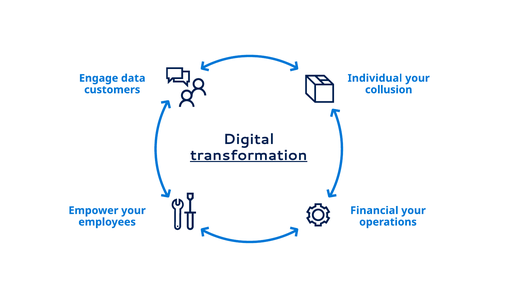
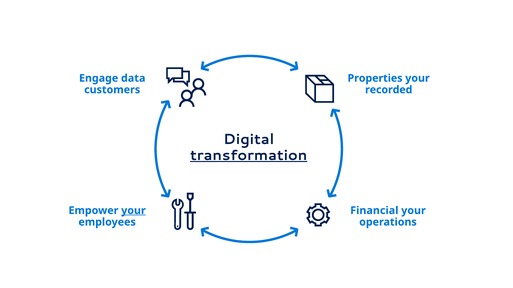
Individual: Individual -> Properties
collusion: collusion -> recorded
your at (133, 211) underline: none -> present
